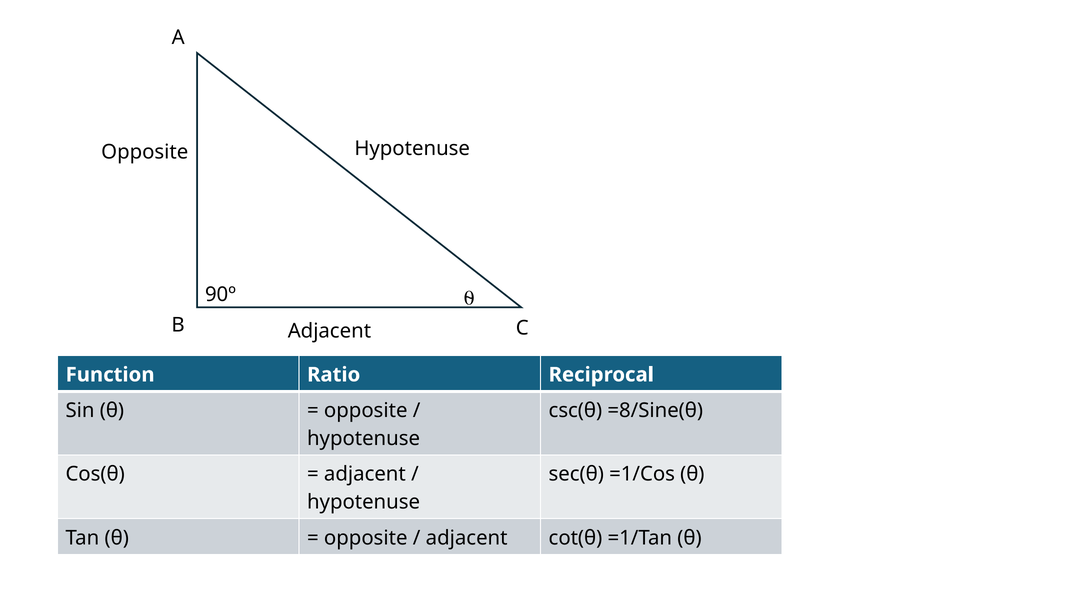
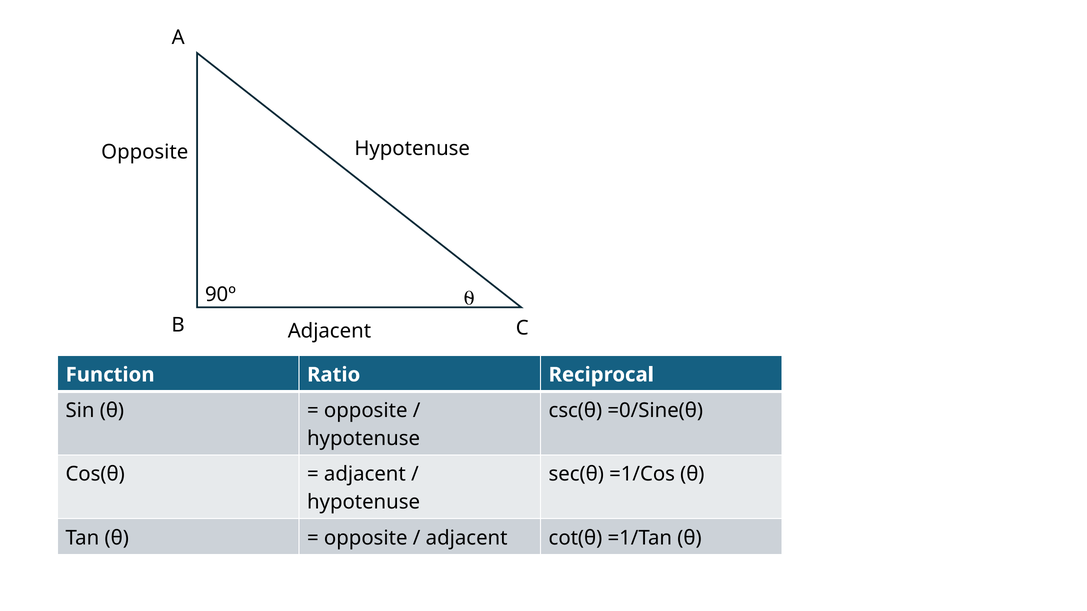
=8/Sine(θ: =8/Sine(θ -> =0/Sine(θ
